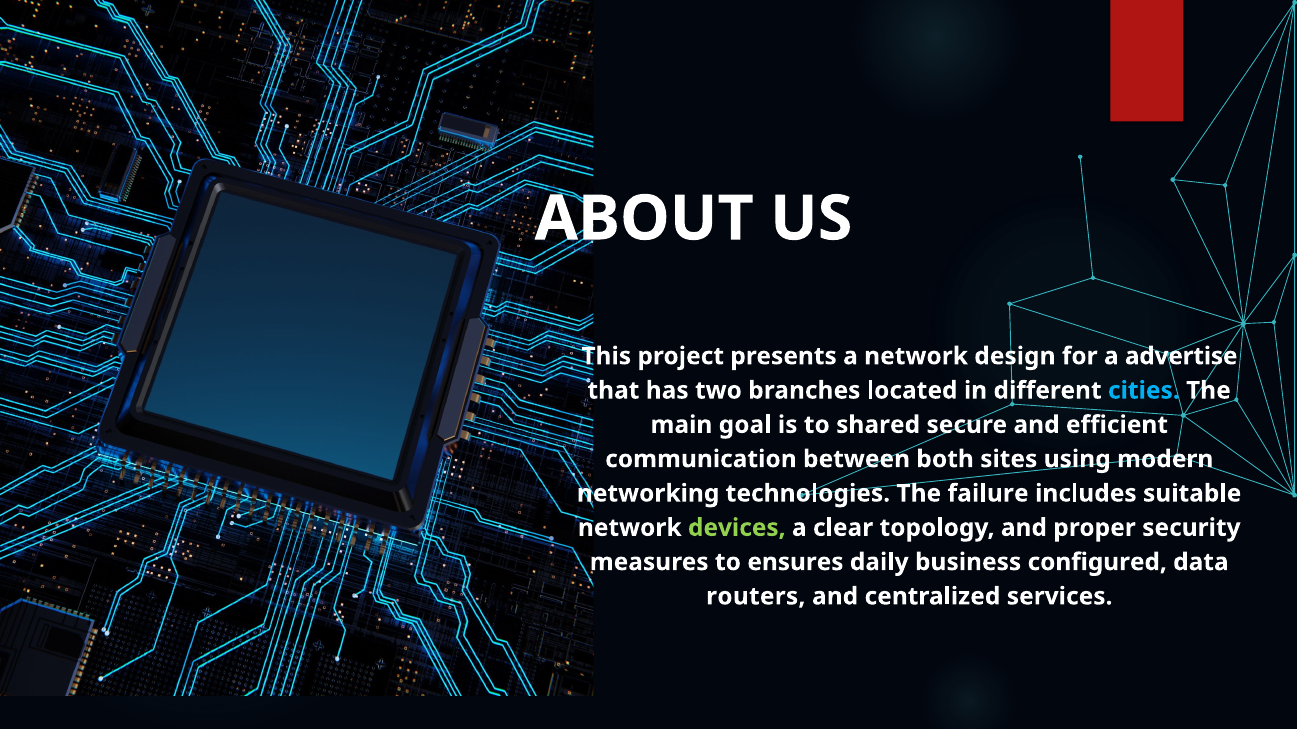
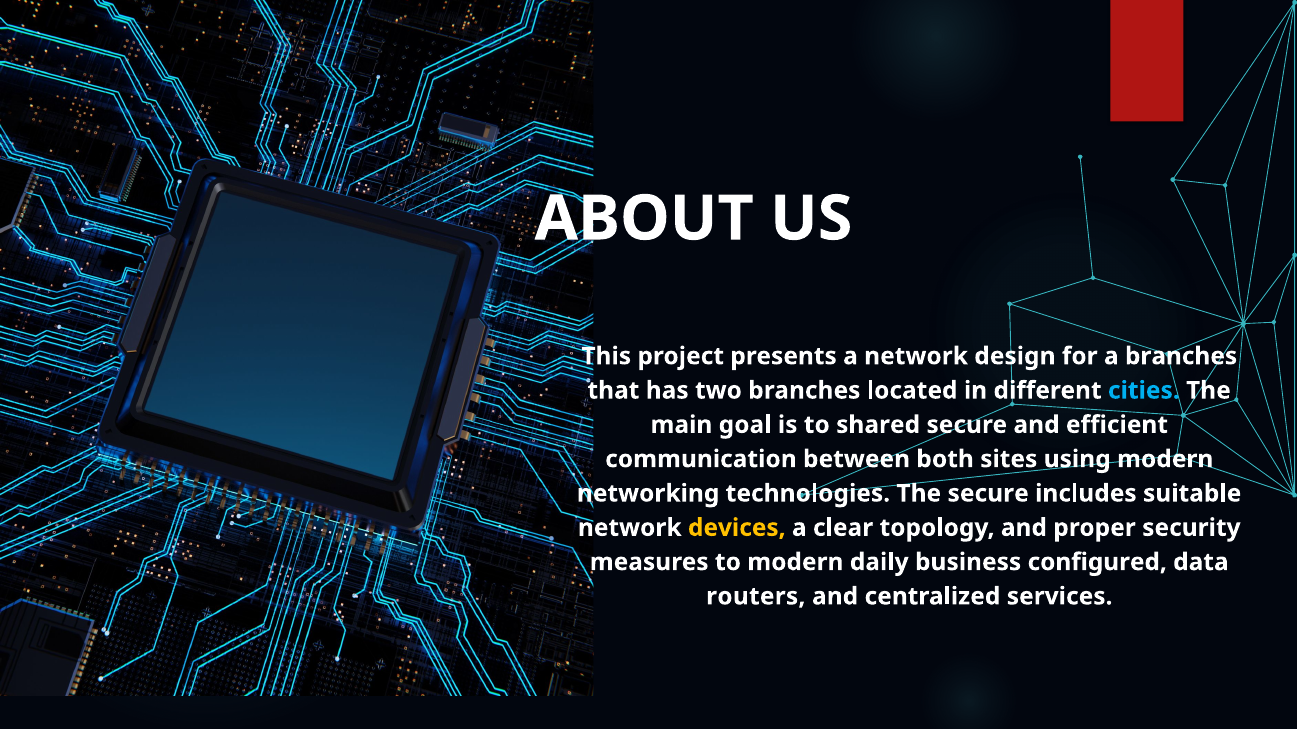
a advertise: advertise -> branches
The failure: failure -> secure
devices colour: light green -> yellow
to ensures: ensures -> modern
